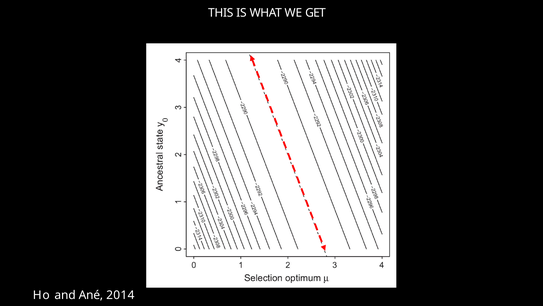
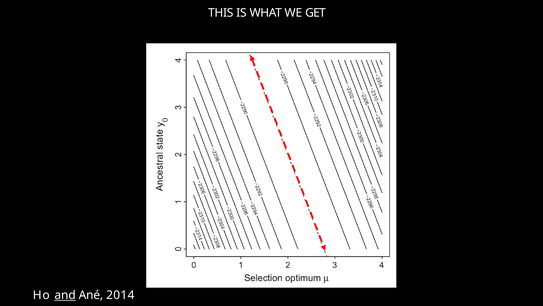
and underline: none -> present
